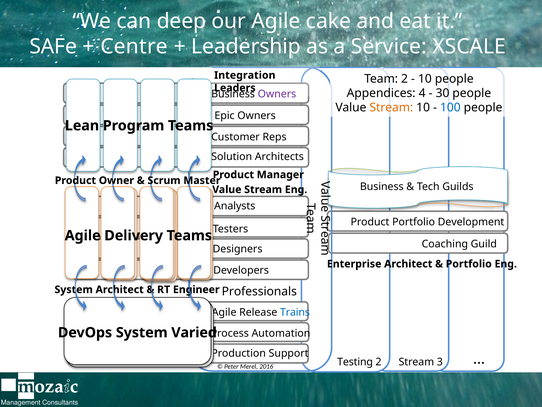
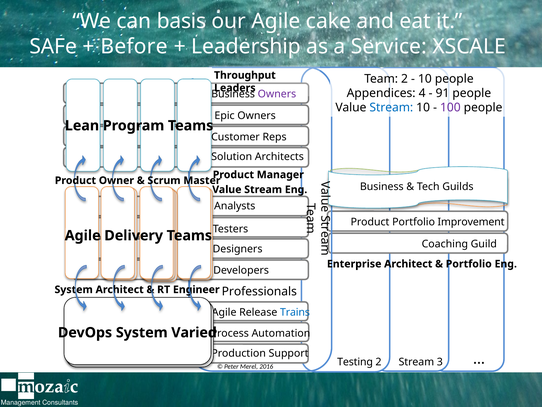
deep: deep -> basis
Centre: Centre -> Before
Integration: Integration -> Throughput
30: 30 -> 91
Stream at (391, 108) colour: orange -> blue
100 colour: blue -> purple
Development: Development -> Improvement
